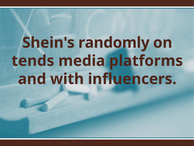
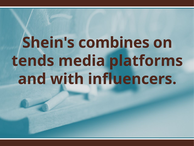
randomly: randomly -> combines
